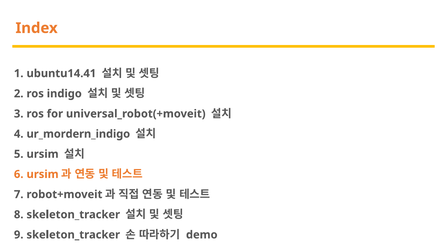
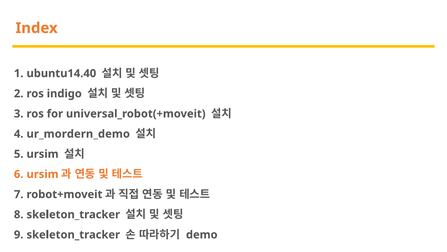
ubuntu14.41: ubuntu14.41 -> ubuntu14.40
ur_mordern_indigo: ur_mordern_indigo -> ur_mordern_demo
